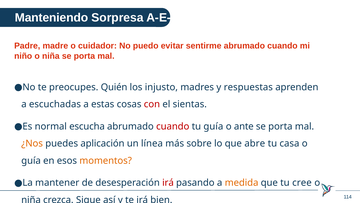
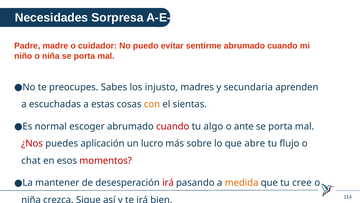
Manteniendo: Manteniendo -> Necesidades
Quién: Quién -> Sabes
respuestas: respuestas -> secundaria
con colour: red -> orange
escucha: escucha -> escoger
tu guía: guía -> algo
¿Nos colour: orange -> red
línea: línea -> lucro
casa: casa -> flujo
guía at (31, 160): guía -> chat
momentos colour: orange -> red
